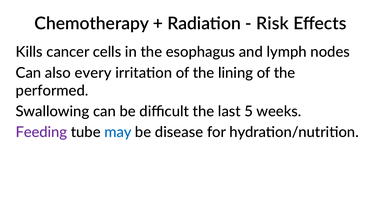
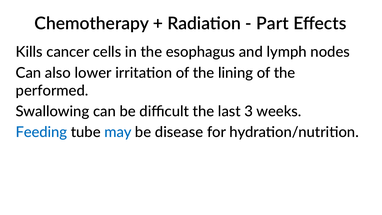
Risk: Risk -> Part
every: every -> lower
5: 5 -> 3
Feeding colour: purple -> blue
